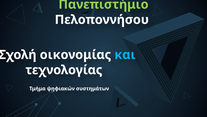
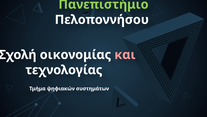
και colour: light blue -> pink
